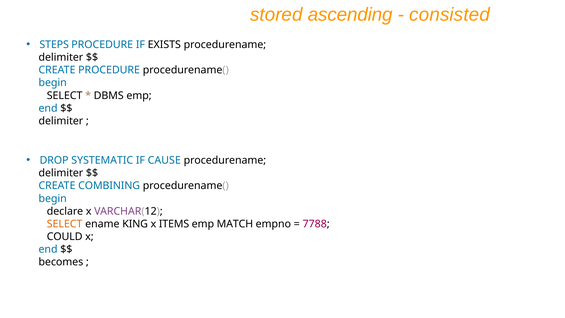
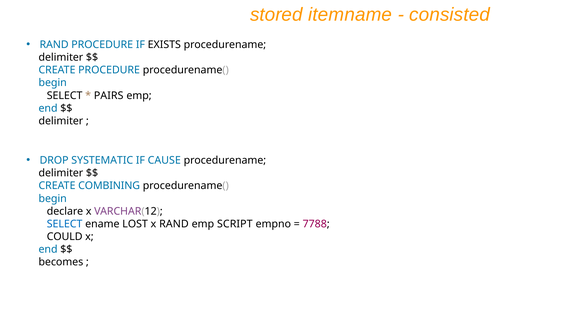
ascending: ascending -> itemname
STEPS at (54, 45): STEPS -> RAND
DBMS: DBMS -> PAIRS
SELECT at (65, 224) colour: orange -> blue
KING: KING -> LOST
x ITEMS: ITEMS -> RAND
MATCH: MATCH -> SCRIPT
